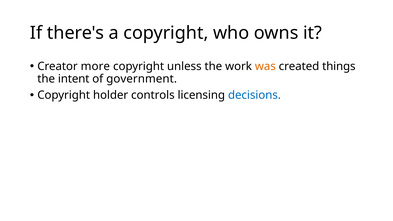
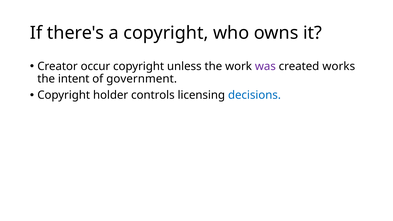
more: more -> occur
was colour: orange -> purple
things: things -> works
